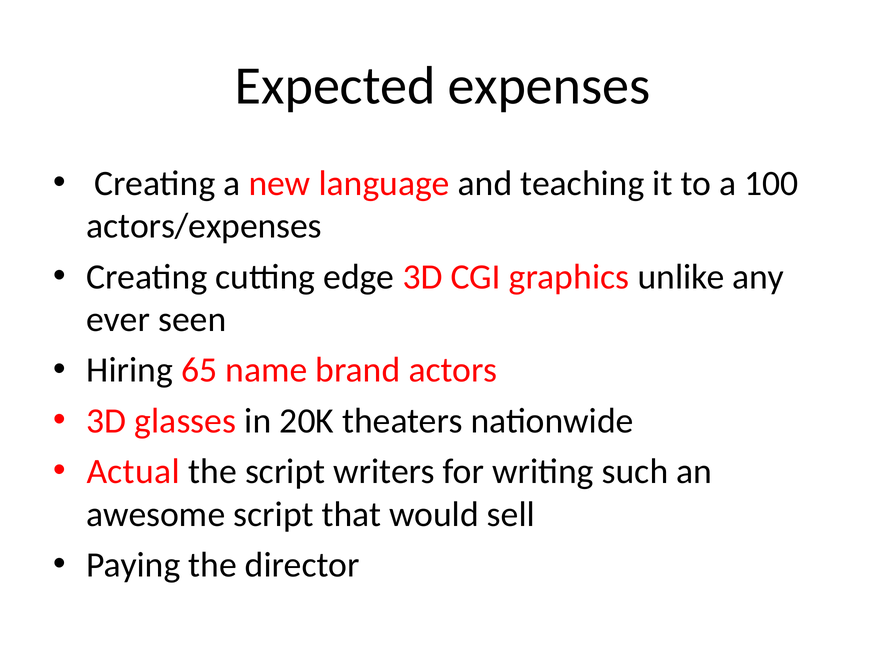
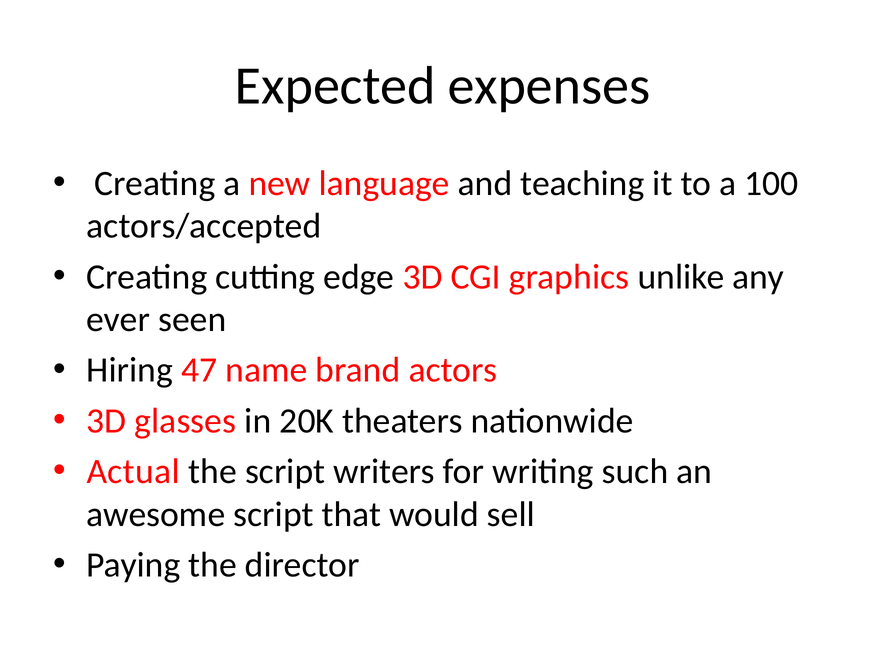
actors/expenses: actors/expenses -> actors/accepted
65: 65 -> 47
